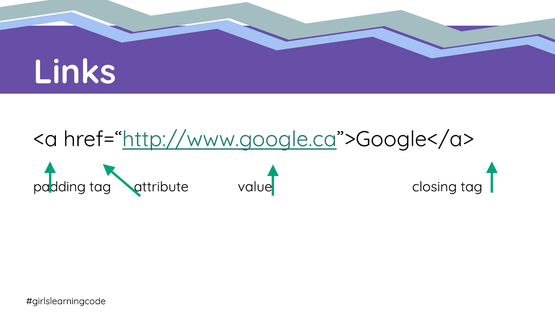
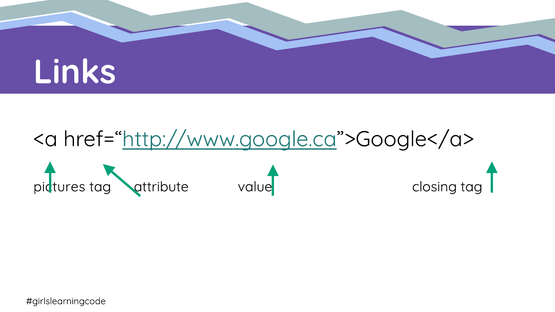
padding: padding -> pictures
